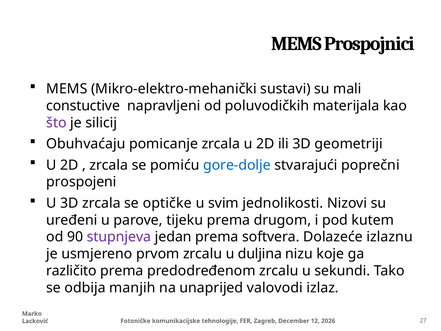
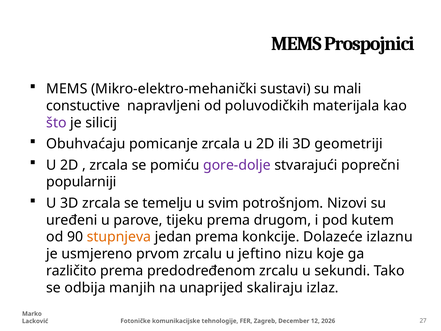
gore-dolje colour: blue -> purple
prospojeni: prospojeni -> popularniji
optičke: optičke -> temelju
jednolikosti: jednolikosti -> potrošnjom
stupnjeva colour: purple -> orange
softvera: softvera -> konkcije
duljina: duljina -> jeftino
valovodi: valovodi -> skaliraju
